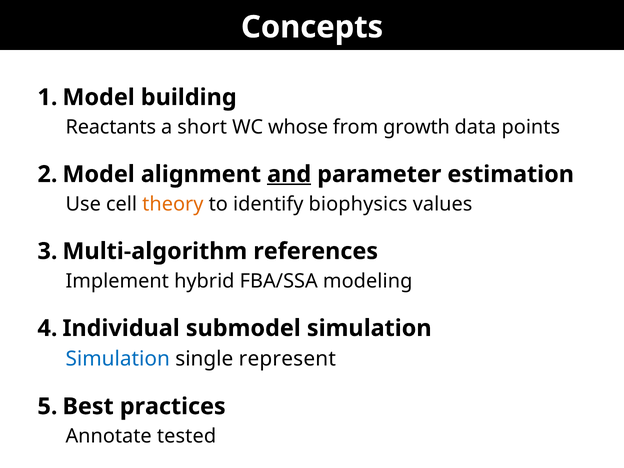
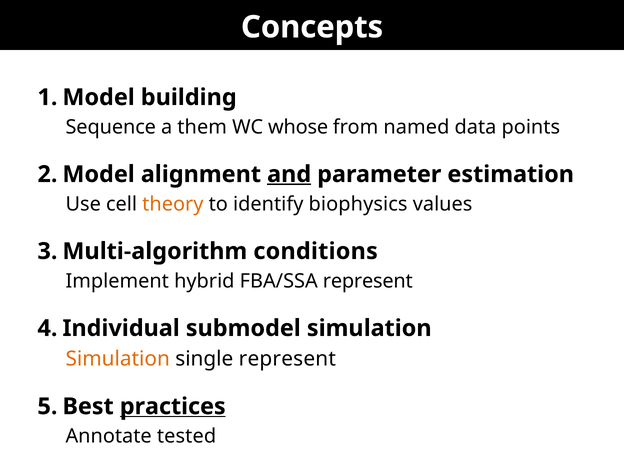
Reactants: Reactants -> Sequence
short: short -> them
growth: growth -> named
references: references -> conditions
FBA/SSA modeling: modeling -> represent
Simulation at (118, 359) colour: blue -> orange
practices underline: none -> present
